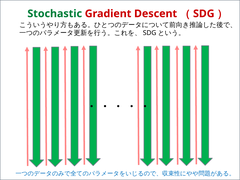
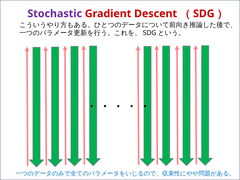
Stochastic colour: green -> purple
